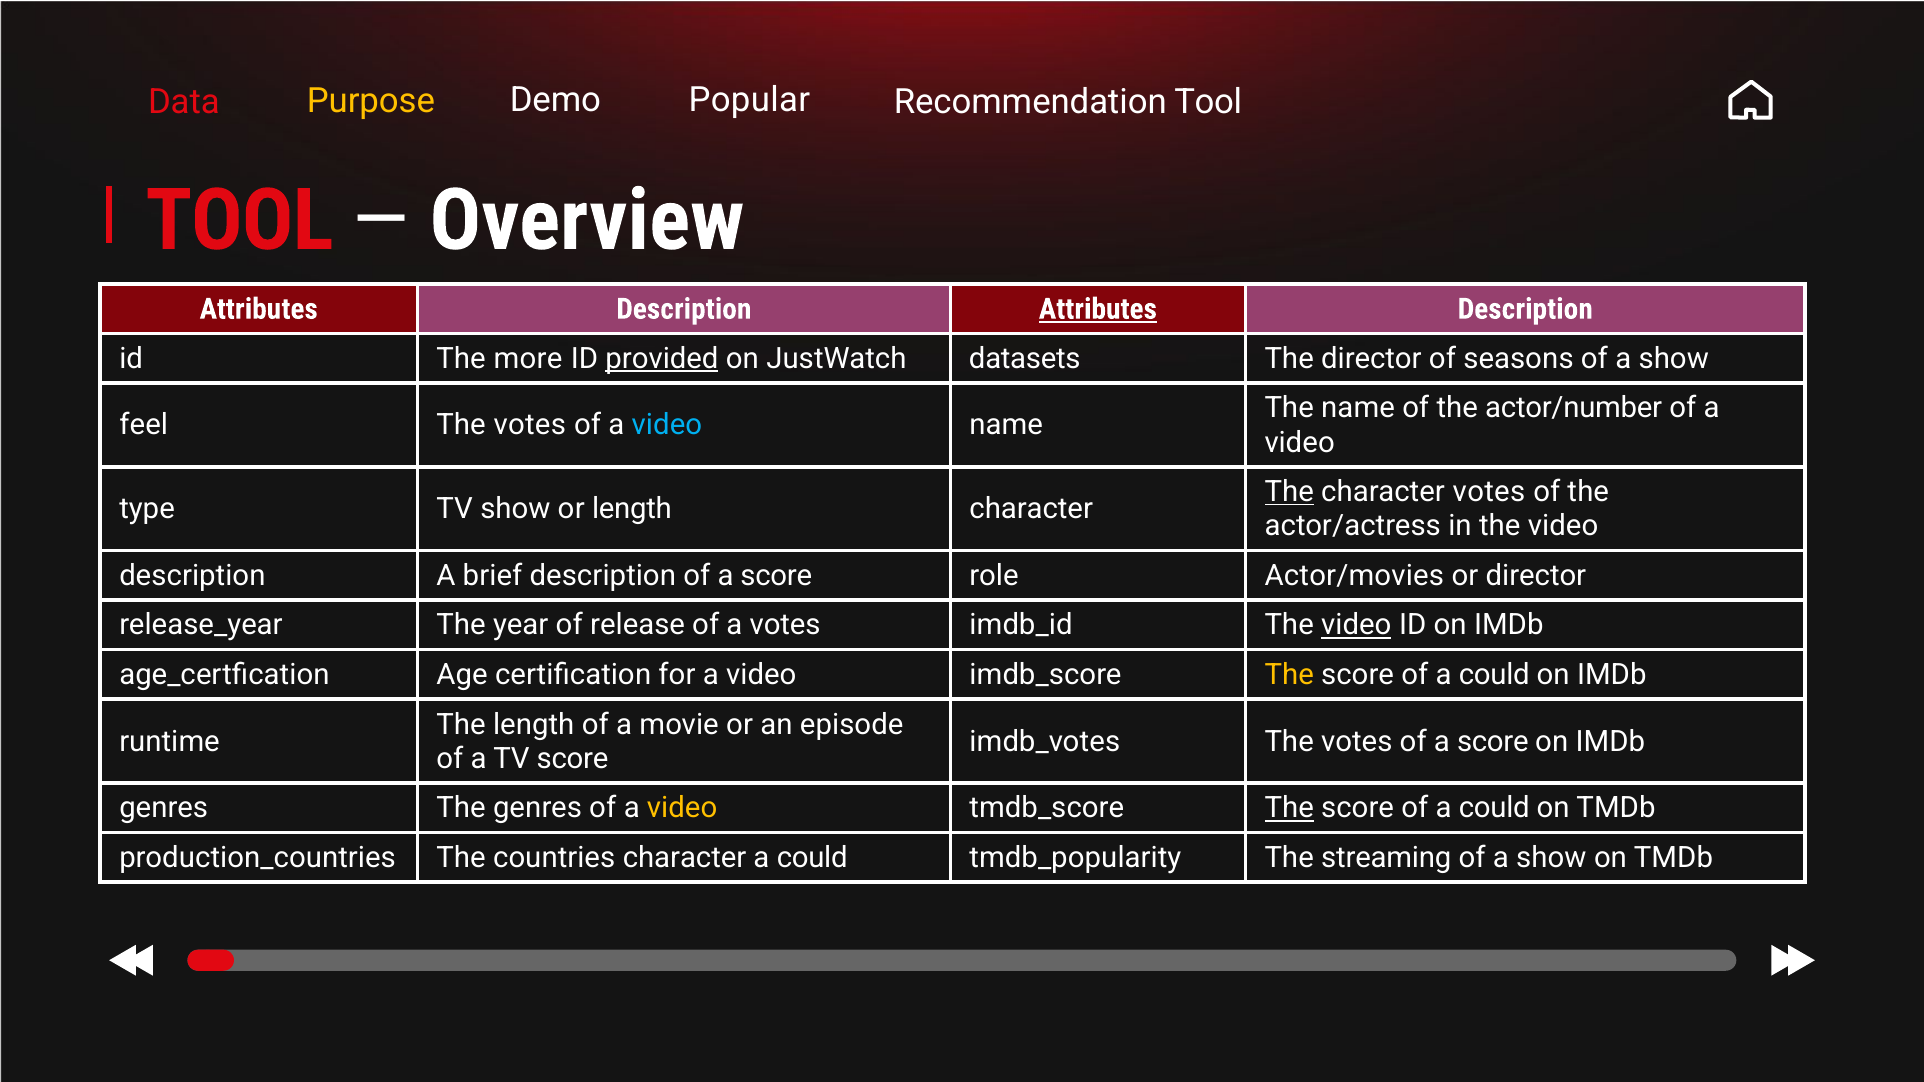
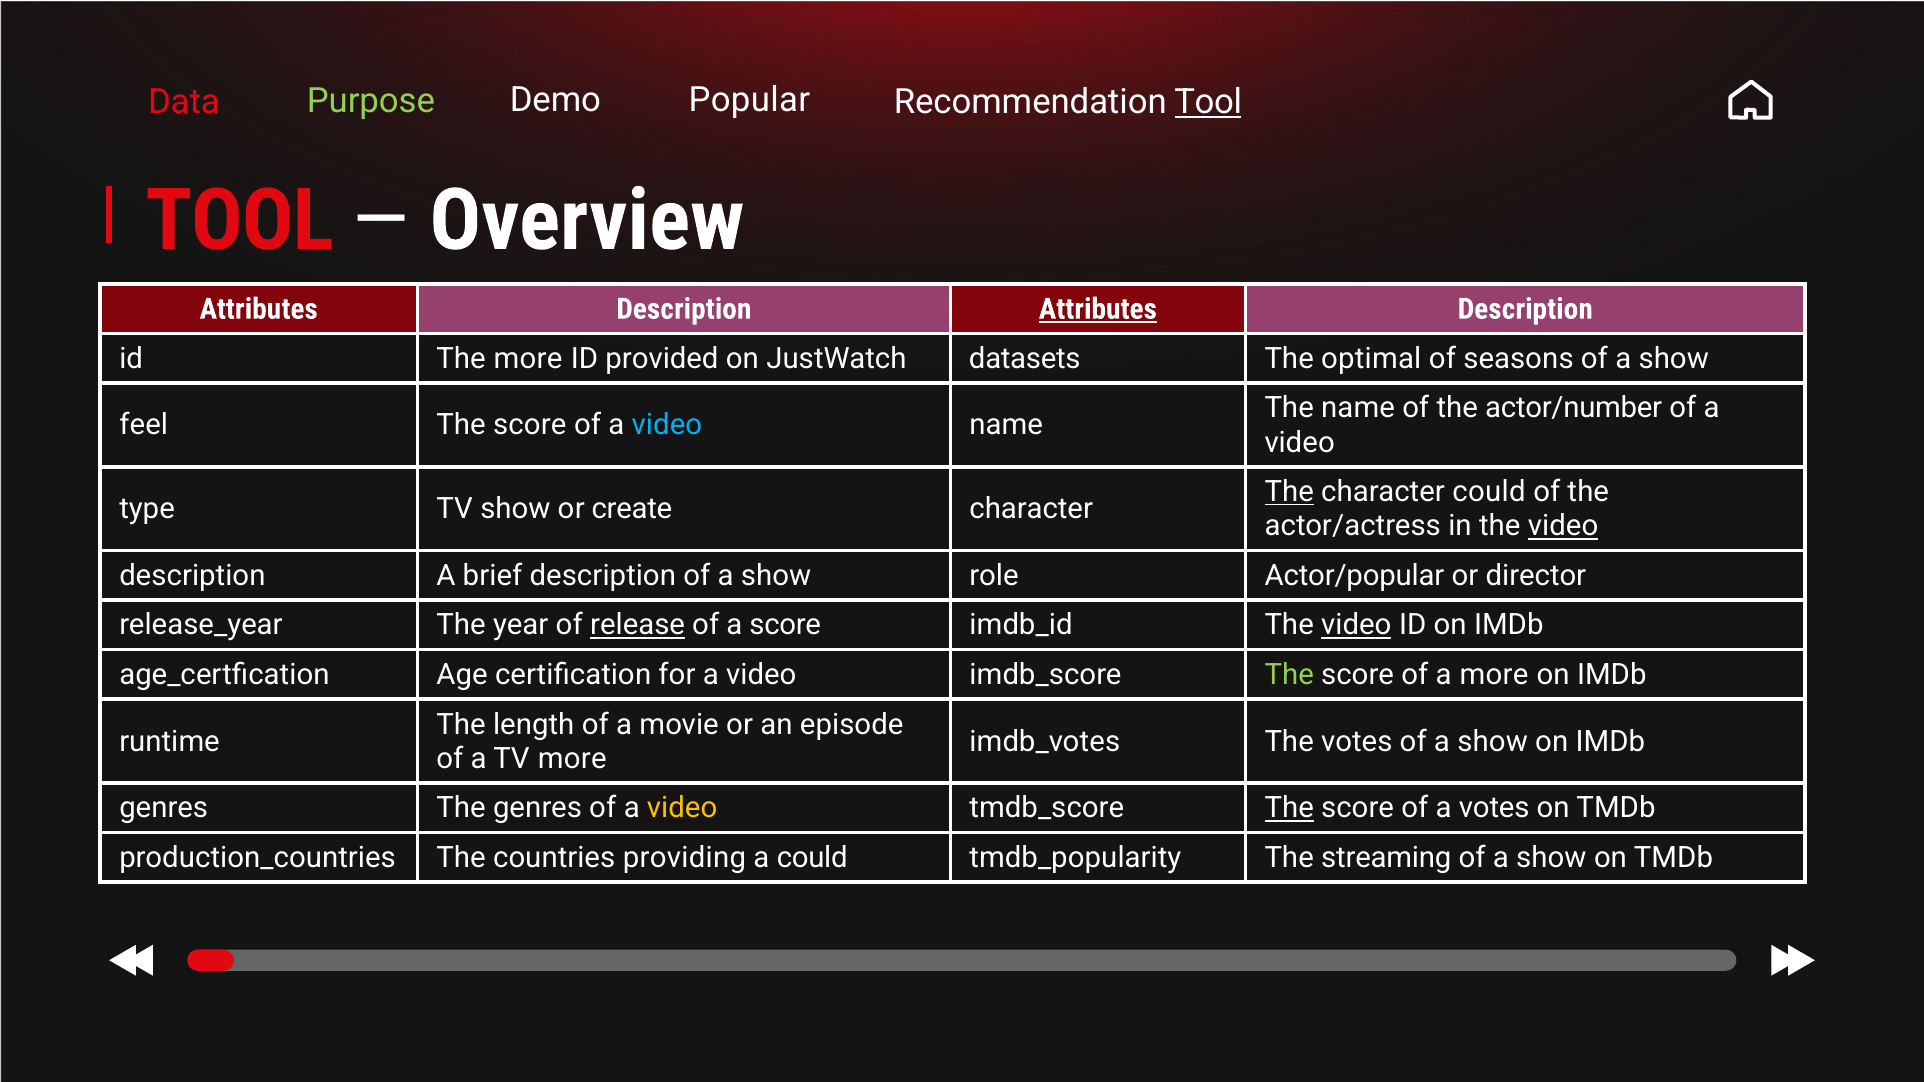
Purpose colour: yellow -> light green
Tool at (1208, 102) underline: none -> present
provided underline: present -> none
The director: director -> optimal
votes at (530, 425): votes -> score
character votes: votes -> could
or length: length -> create
video at (1563, 526) underline: none -> present
description of a score: score -> show
Actor/movies: Actor/movies -> Actor/popular
release underline: none -> present
a votes: votes -> score
The at (1289, 675) colour: yellow -> light green
could at (1494, 675): could -> more
votes of a score: score -> show
TV score: score -> more
could at (1494, 808): could -> votes
countries character: character -> providing
